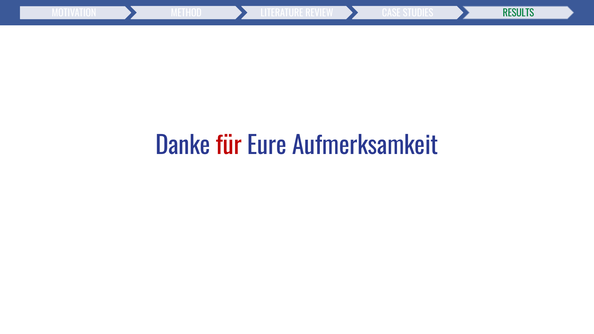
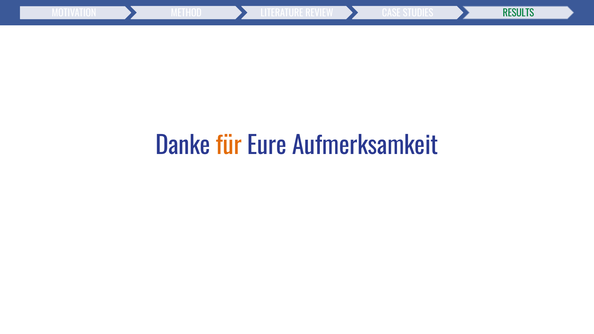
für colour: red -> orange
